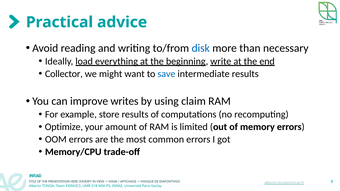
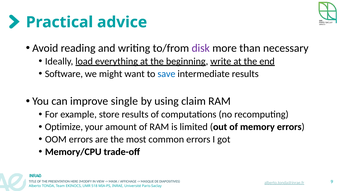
disk colour: blue -> purple
Collector: Collector -> Software
writes: writes -> single
